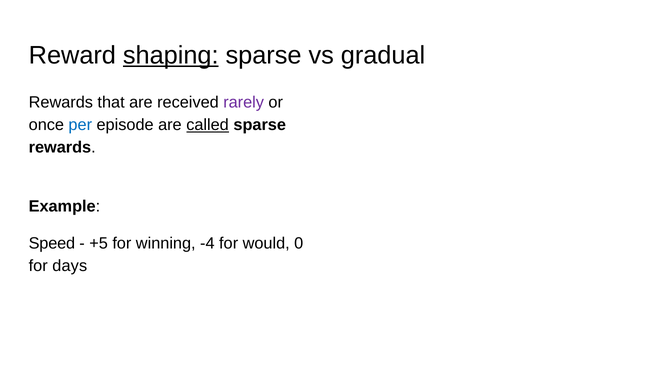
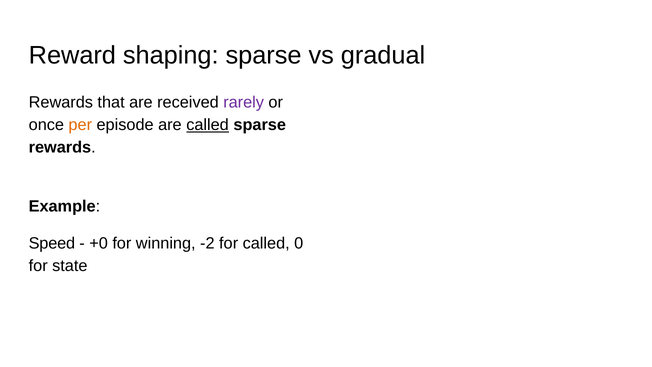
shaping underline: present -> none
per colour: blue -> orange
+5: +5 -> +0
-4: -4 -> -2
for would: would -> called
days: days -> state
